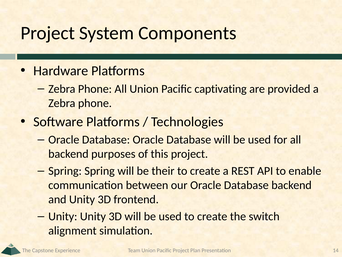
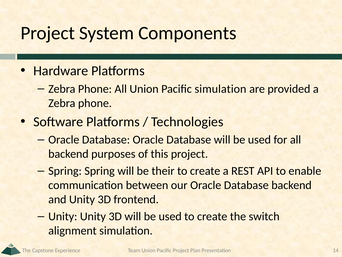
Pacific captivating: captivating -> simulation
